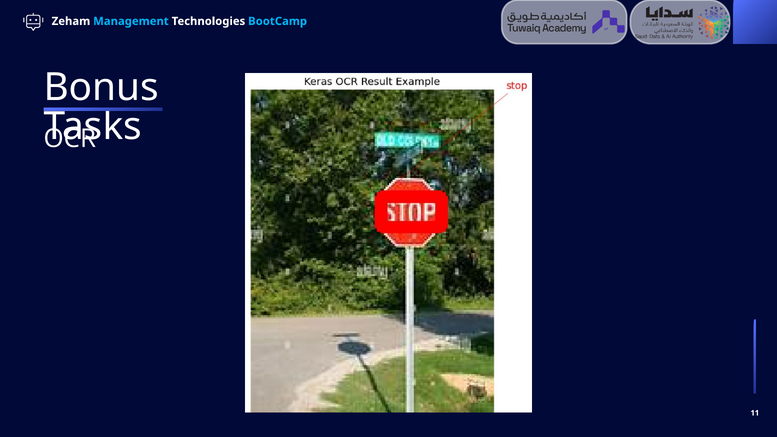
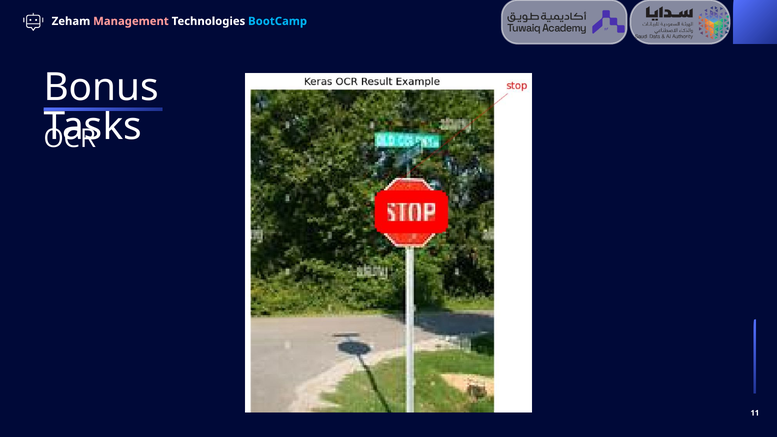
Management colour: light blue -> pink
